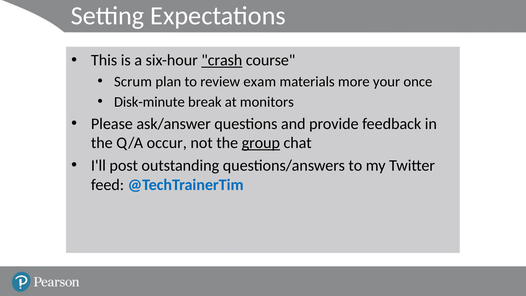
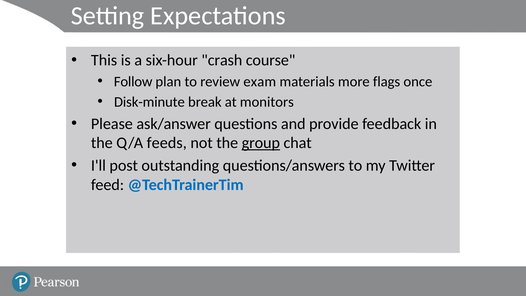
crash underline: present -> none
Scrum: Scrum -> Follow
your: your -> flags
occur: occur -> feeds
